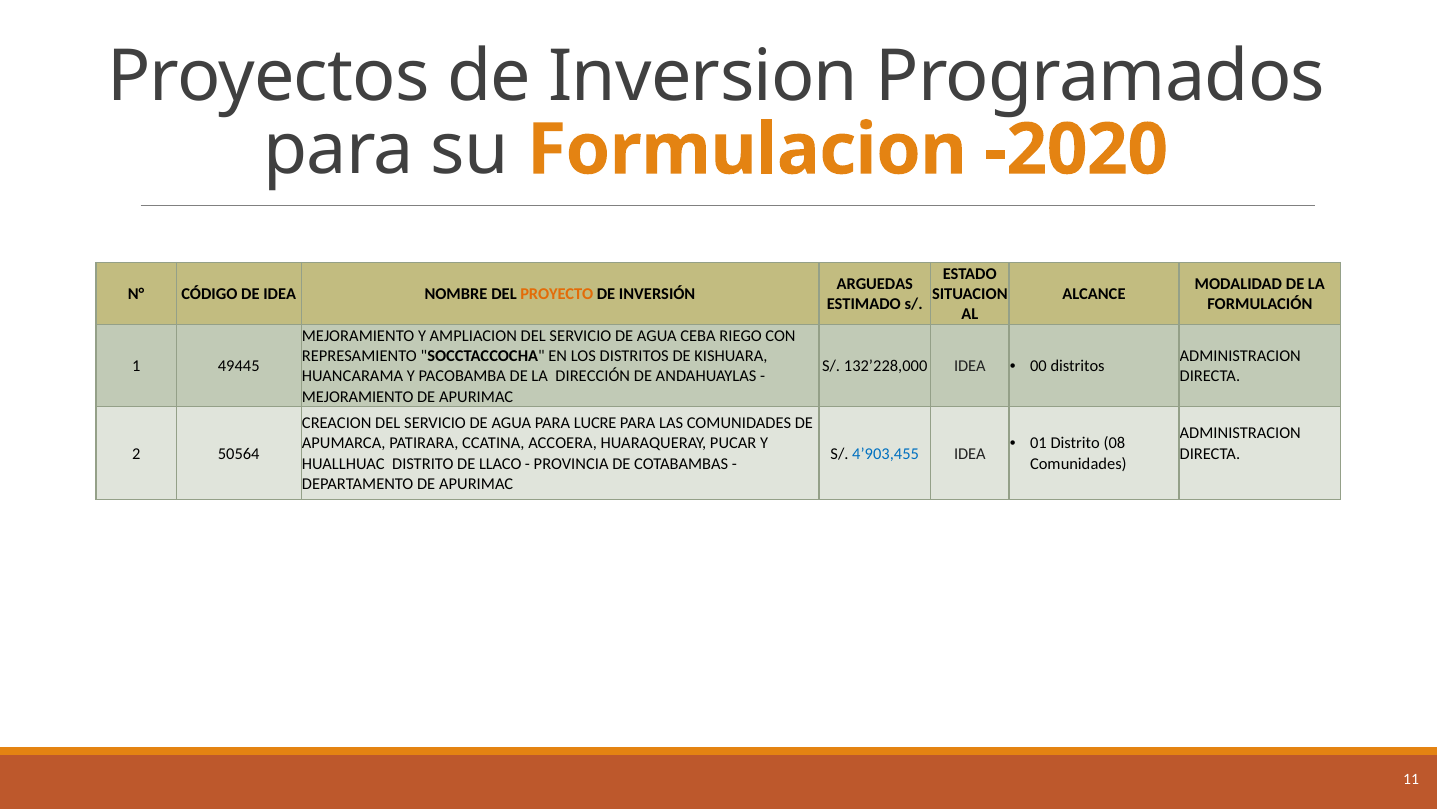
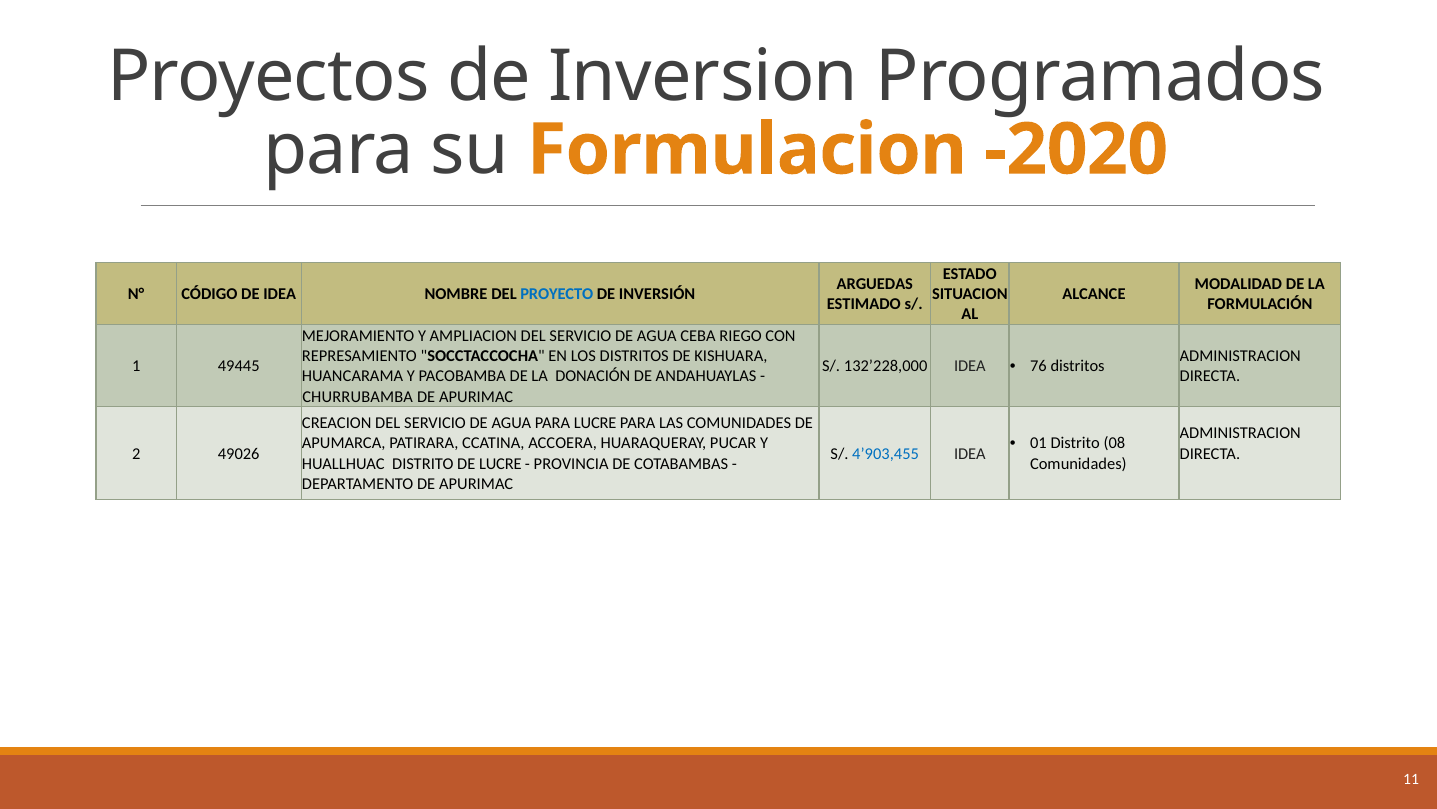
PROYECTO colour: orange -> blue
00: 00 -> 76
DIRECCIÓN: DIRECCIÓN -> DONACIÓN
MEJORAMIENTO at (358, 396): MEJORAMIENTO -> CHURRUBAMBA
50564: 50564 -> 49026
DE LLACO: LLACO -> LUCRE
